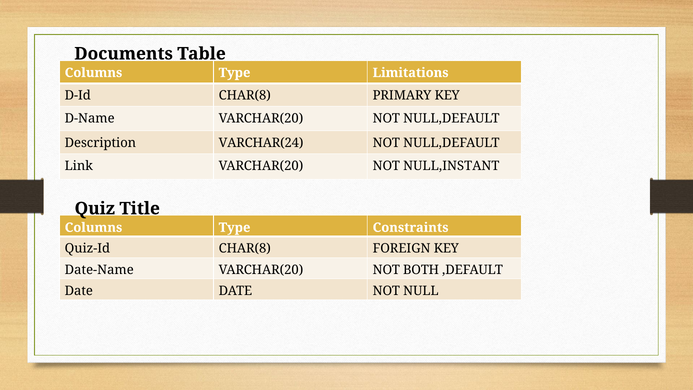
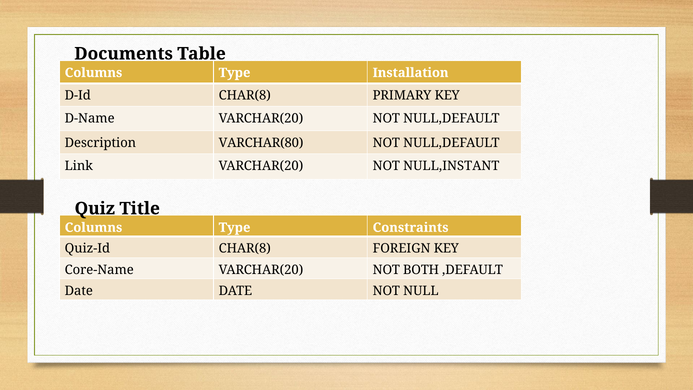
Limitations: Limitations -> Installation
VARCHAR(24: VARCHAR(24 -> VARCHAR(80
Date-Name: Date-Name -> Core-Name
